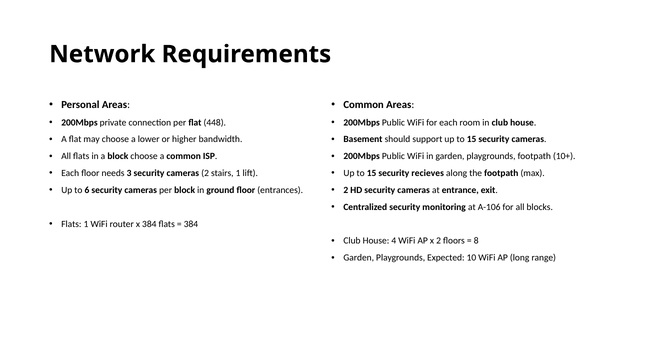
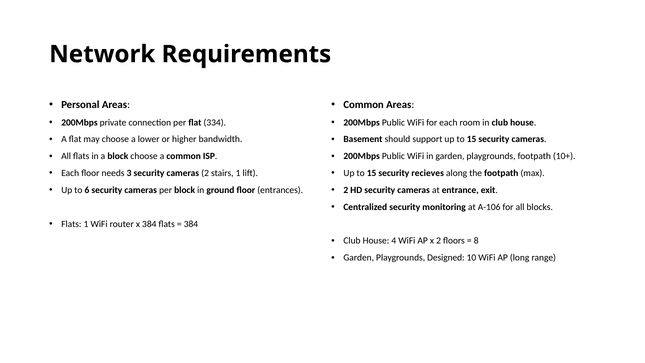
448: 448 -> 334
Expected: Expected -> Designed
